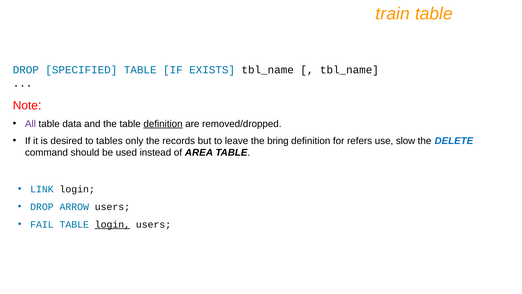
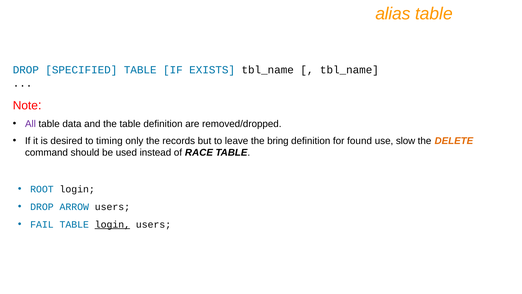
train: train -> alias
definition at (163, 124) underline: present -> none
tables: tables -> timing
refers: refers -> found
DELETE colour: blue -> orange
AREA: AREA -> RACE
LINK: LINK -> ROOT
